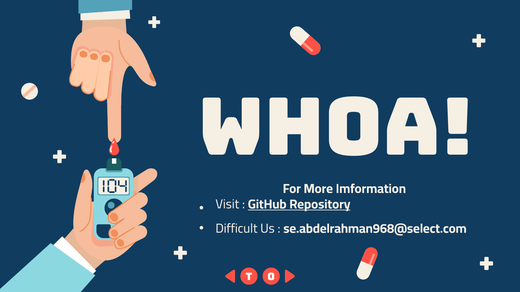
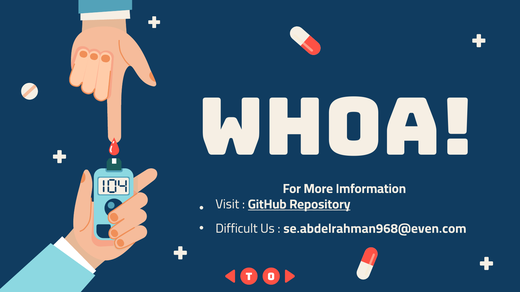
se.abdelrahman968@select.com: se.abdelrahman968@select.com -> se.abdelrahman968@even.com
